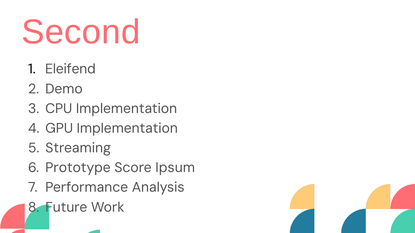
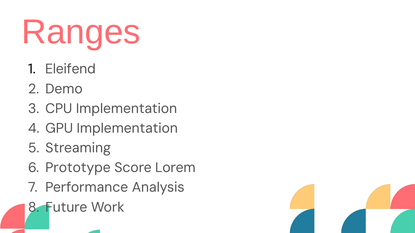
Second: Second -> Ranges
Ipsum: Ipsum -> Lorem
